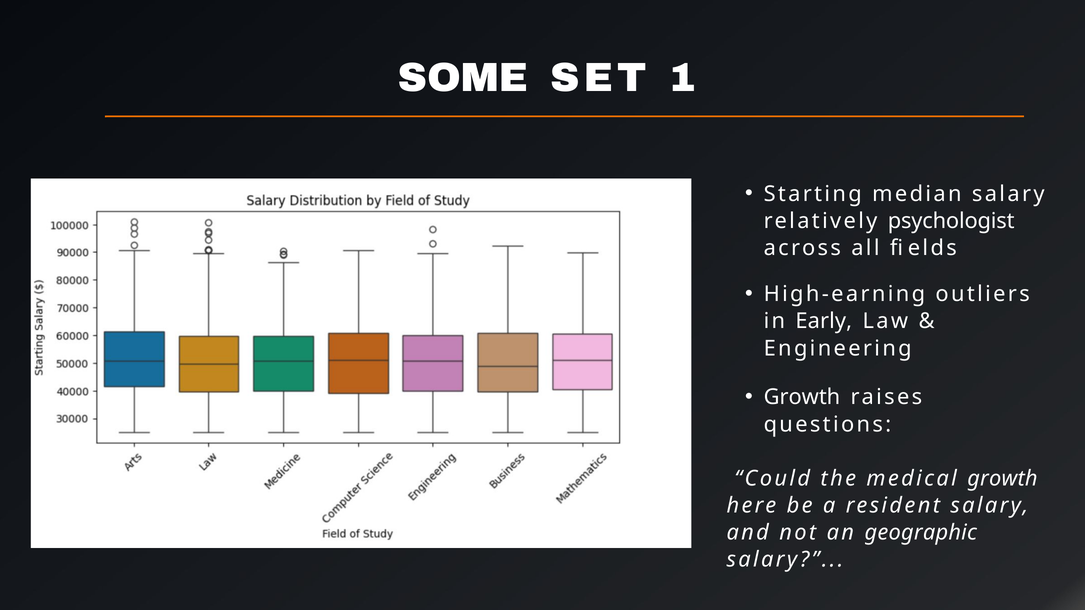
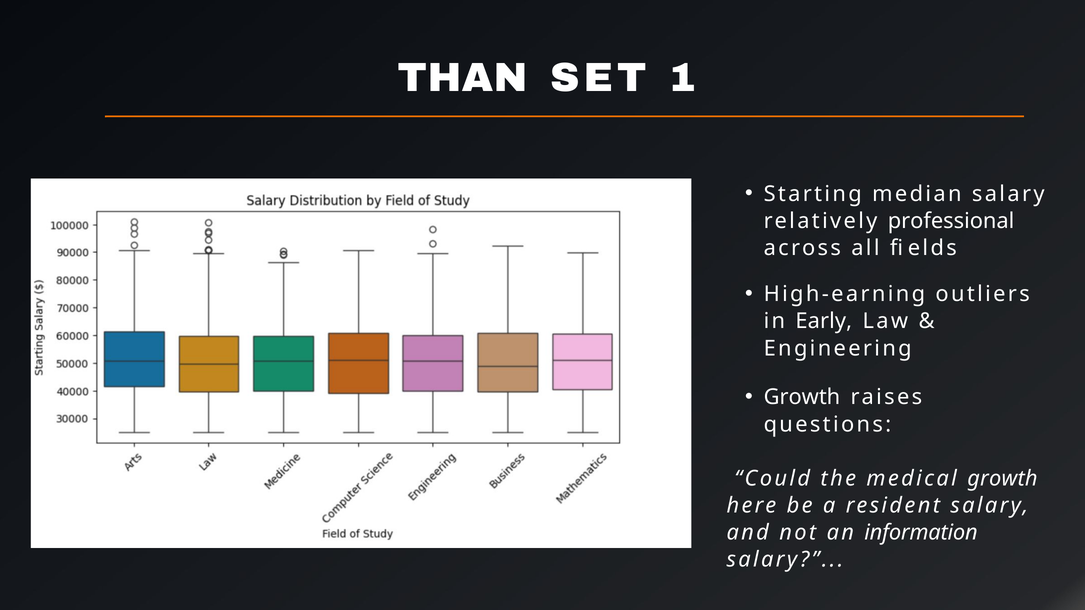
SOME: SOME -> THAN
psychologist: psychologist -> professional
geographic: geographic -> information
